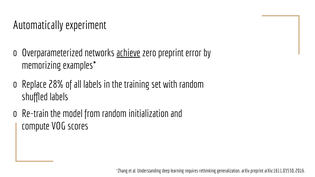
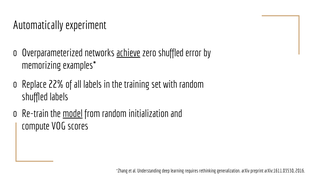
zero preprint: preprint -> shuffled
28%: 28% -> 22%
model underline: none -> present
